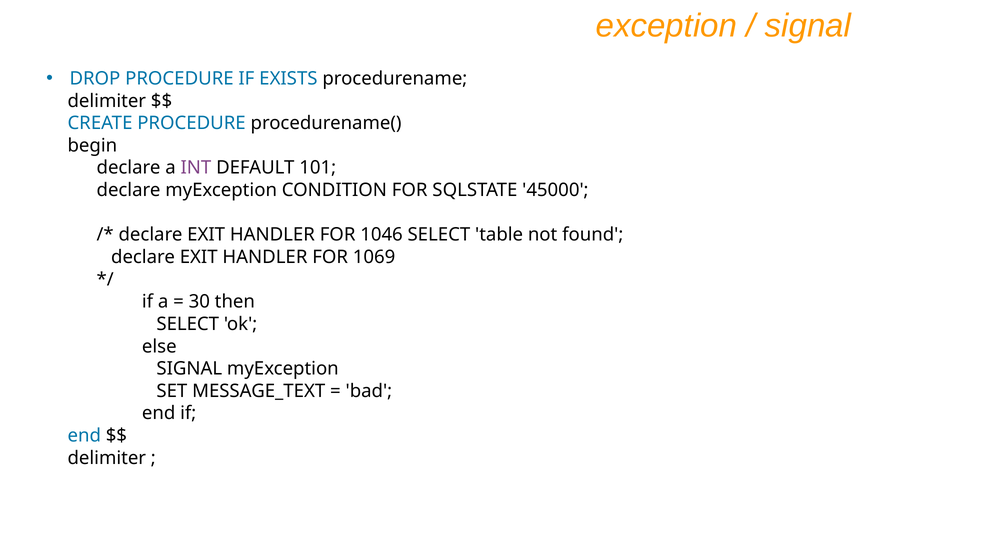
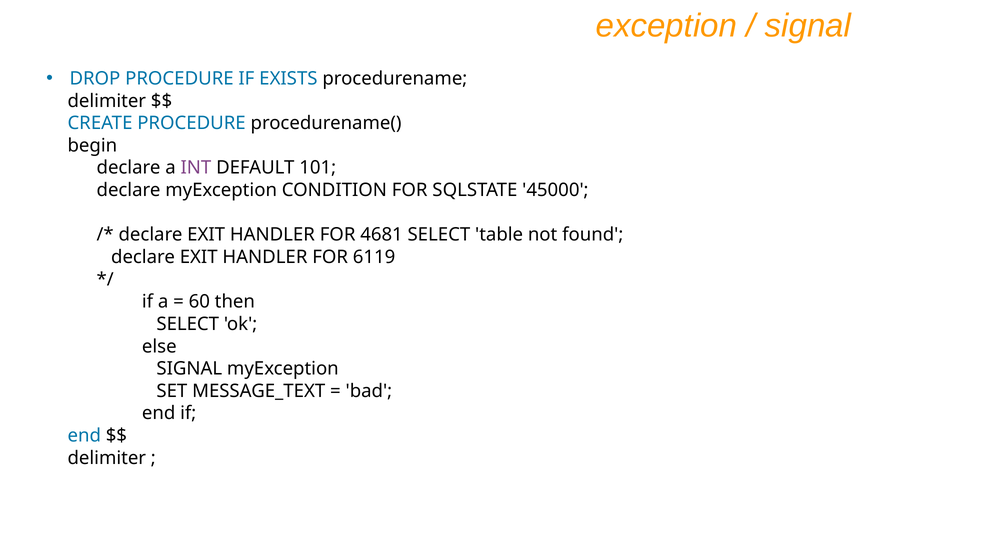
1046: 1046 -> 4681
1069: 1069 -> 6119
30: 30 -> 60
